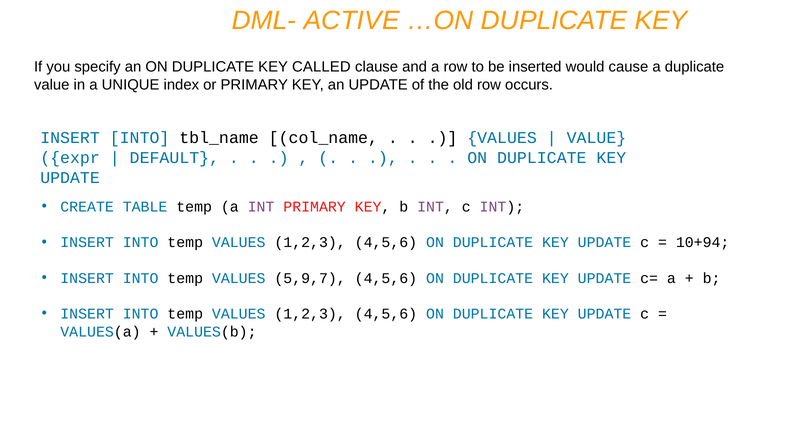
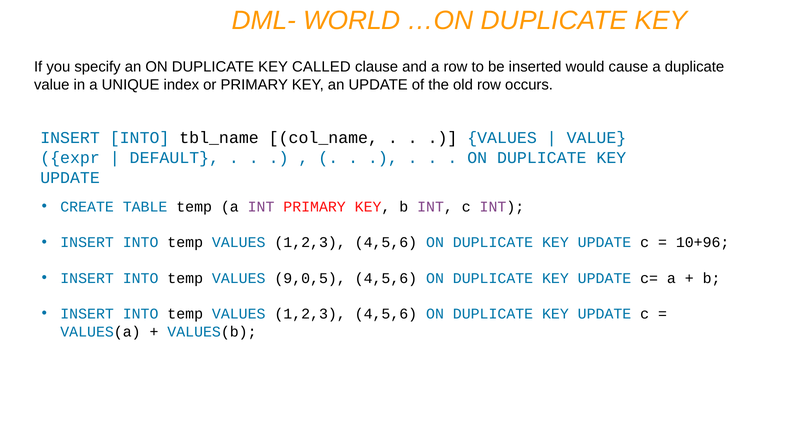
ACTIVE: ACTIVE -> WORLD
10+94: 10+94 -> 10+96
5,9,7: 5,9,7 -> 9,0,5
